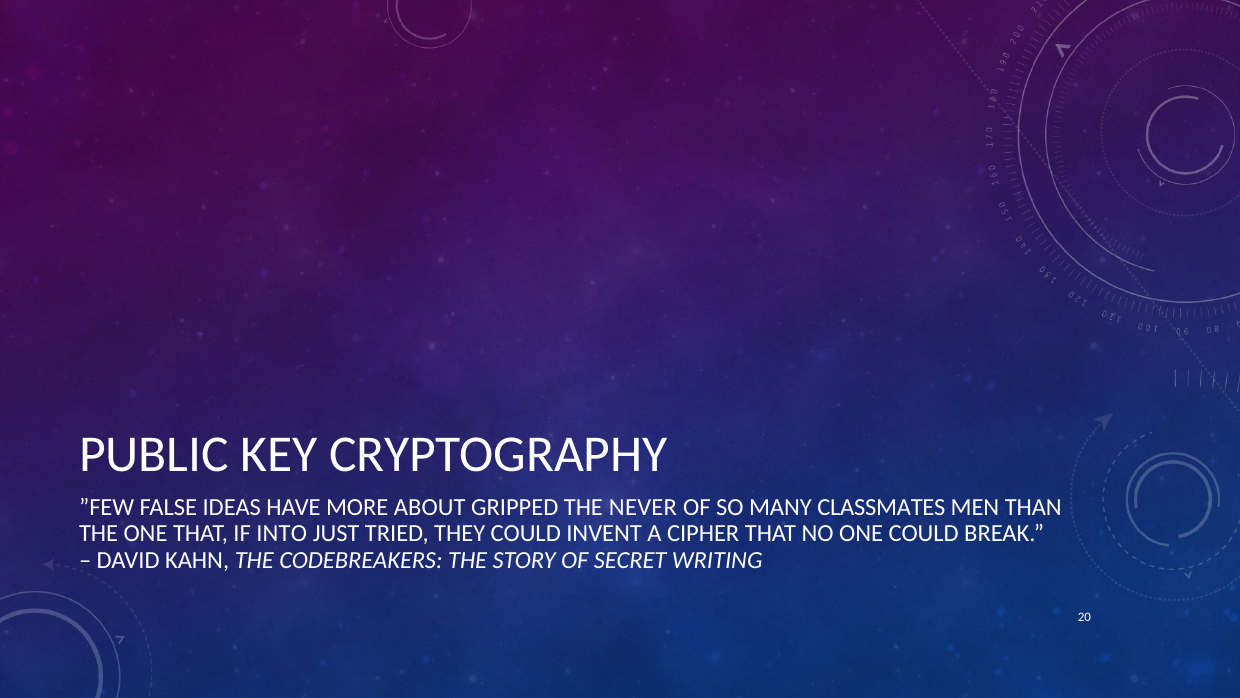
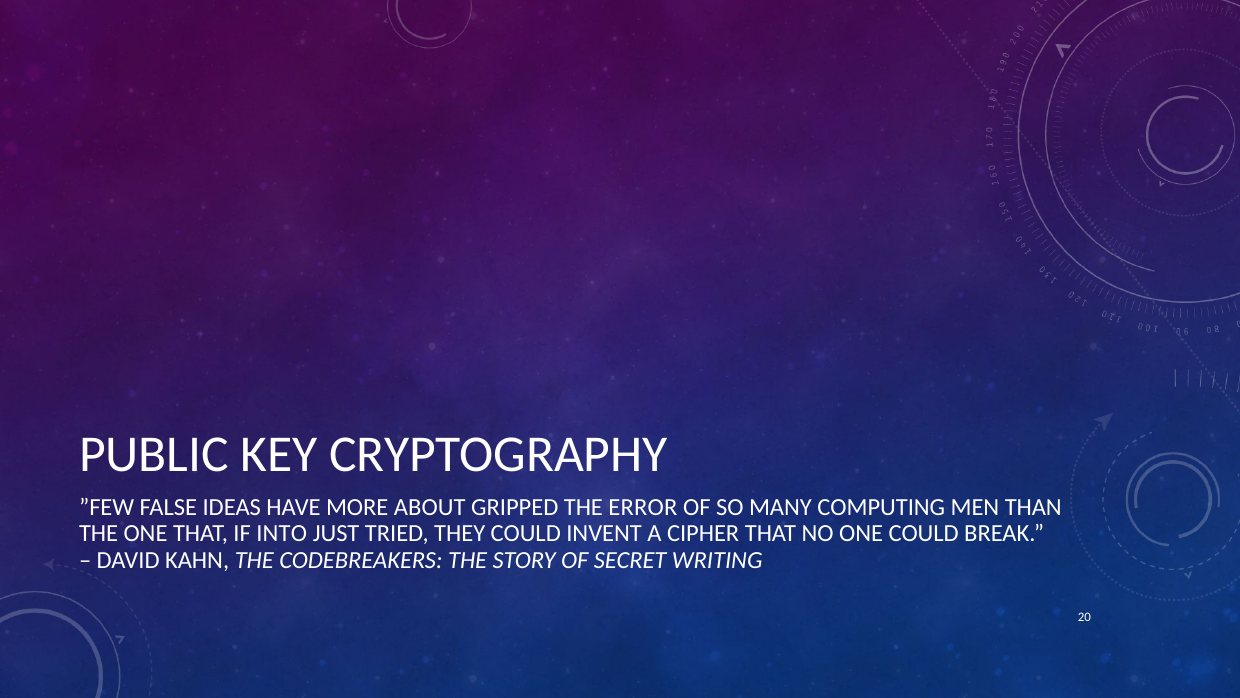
NEVER: NEVER -> ERROR
CLASSMATES: CLASSMATES -> COMPUTING
